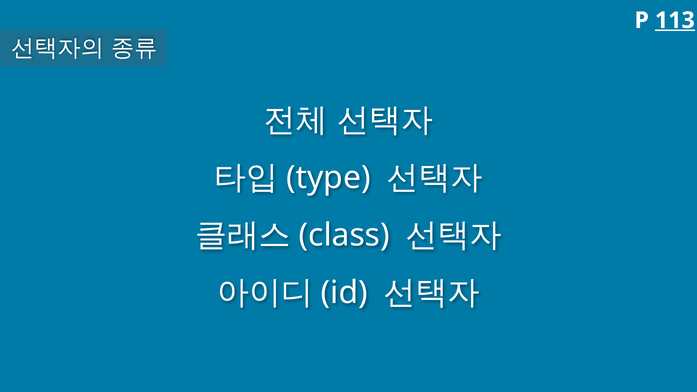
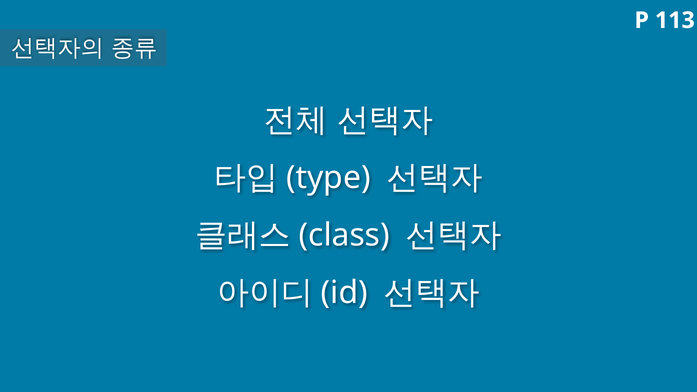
113 underline: present -> none
